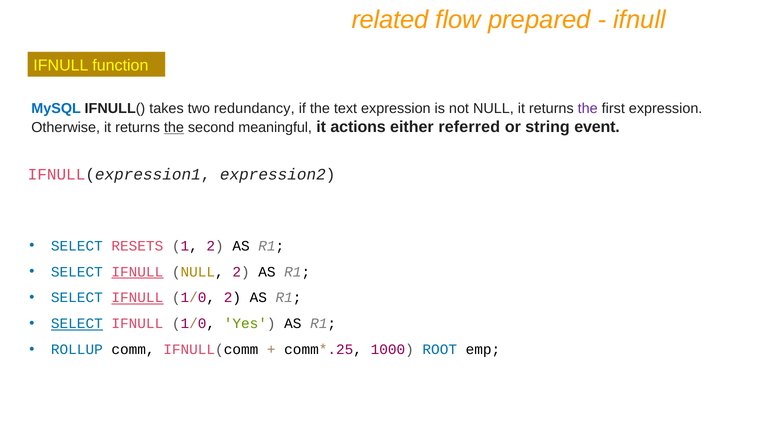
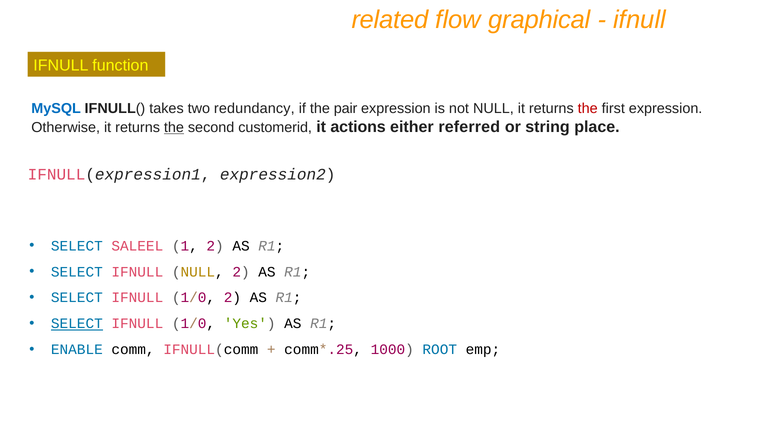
prepared: prepared -> graphical
text: text -> pair
the at (588, 109) colour: purple -> red
meaningful: meaningful -> customerid
event: event -> place
RESETS: RESETS -> SALEEL
IFNULL at (137, 272) underline: present -> none
IFNULL at (137, 298) underline: present -> none
ROLLUP: ROLLUP -> ENABLE
